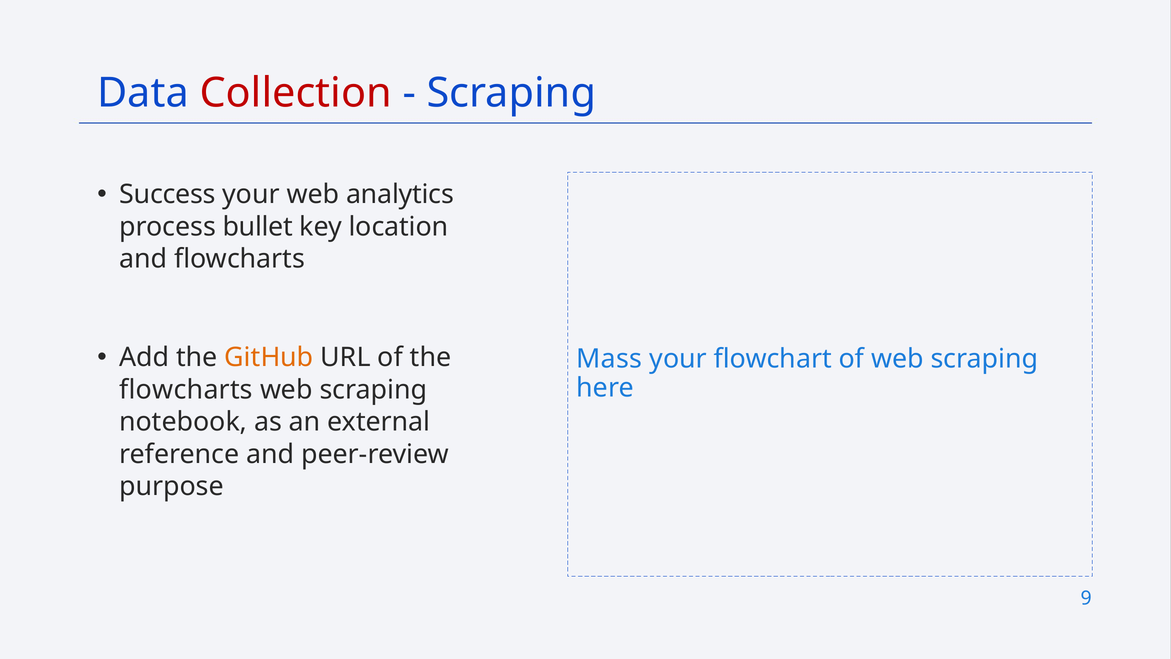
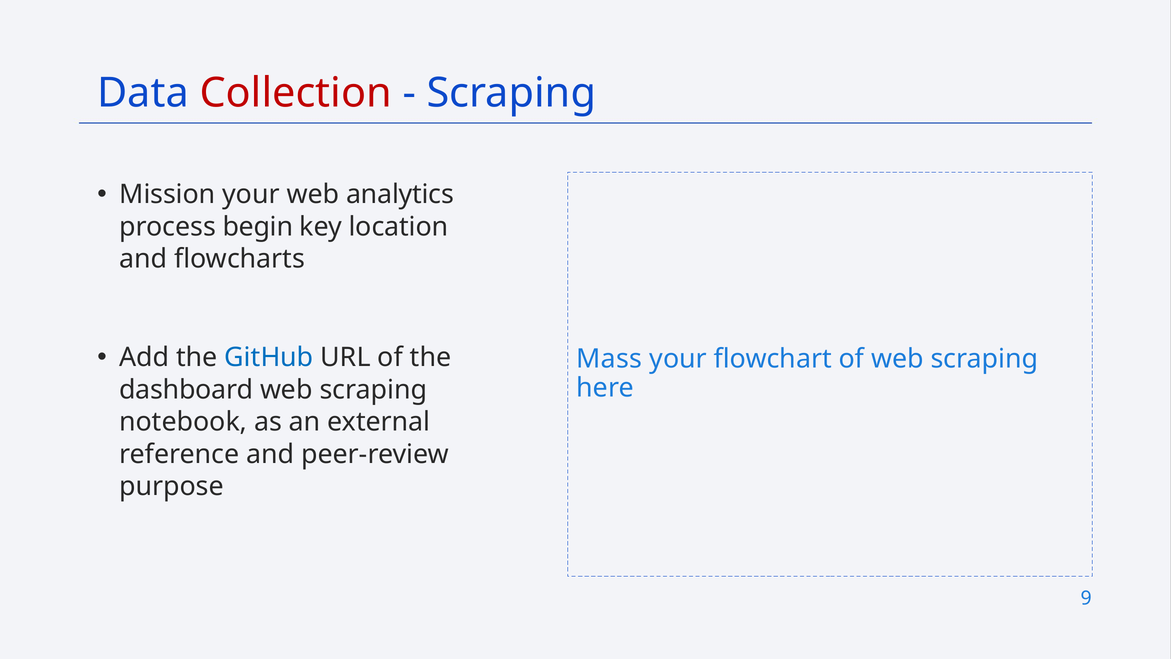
Success: Success -> Mission
bullet: bullet -> begin
GitHub colour: orange -> blue
flowcharts at (186, 390): flowcharts -> dashboard
